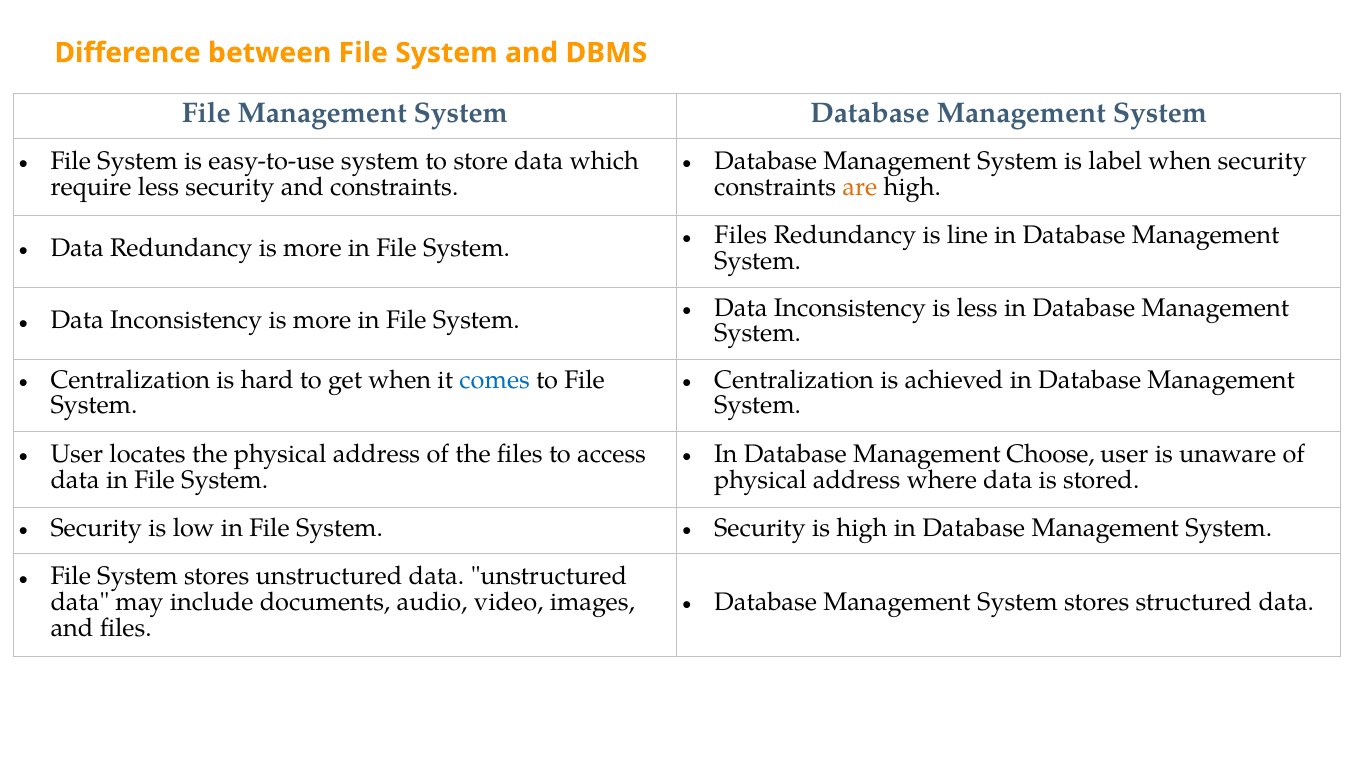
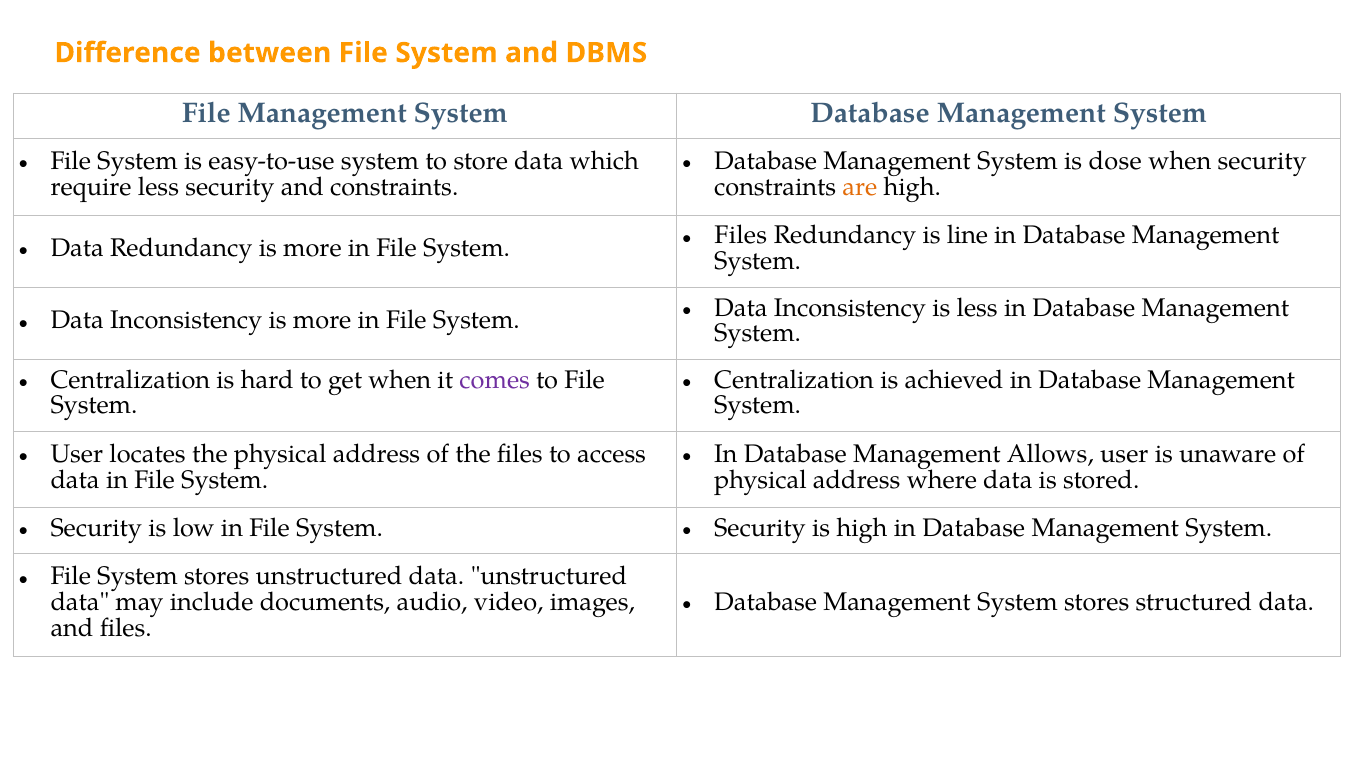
label: label -> dose
comes colour: blue -> purple
Choose: Choose -> Allows
